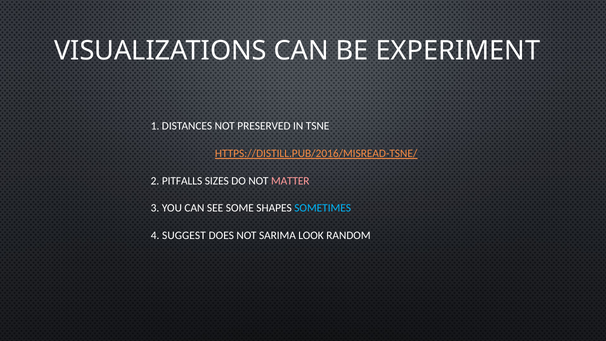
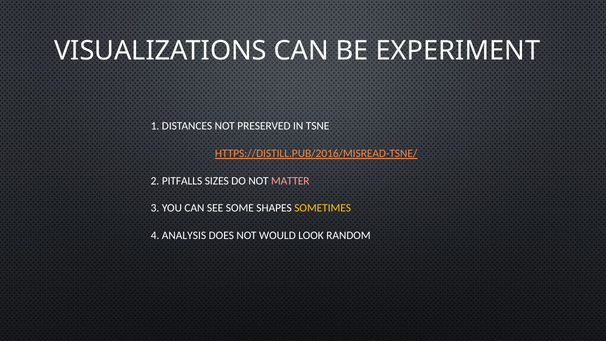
SOMETIMES colour: light blue -> yellow
SUGGEST: SUGGEST -> ANALYSIS
SARIMA: SARIMA -> WOULD
